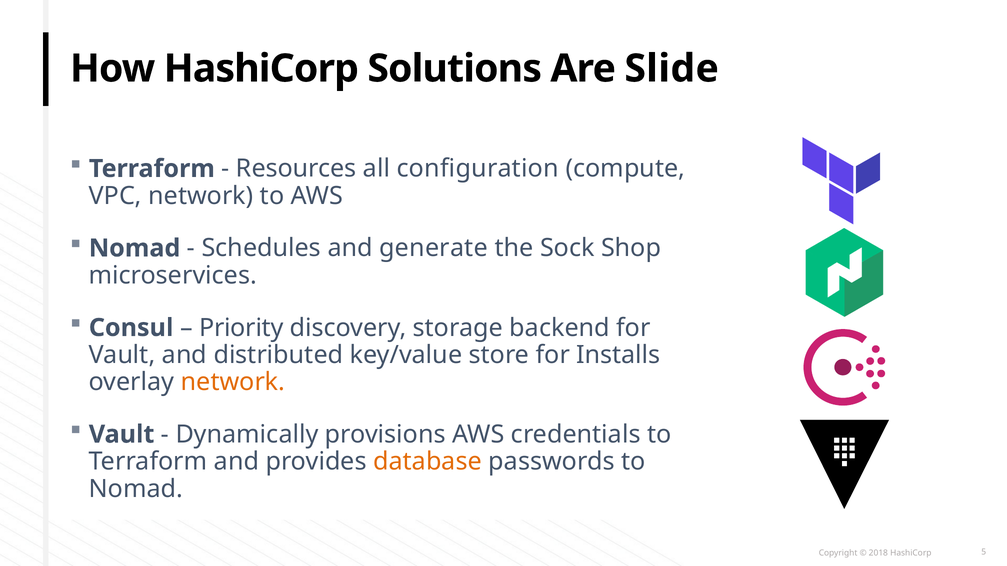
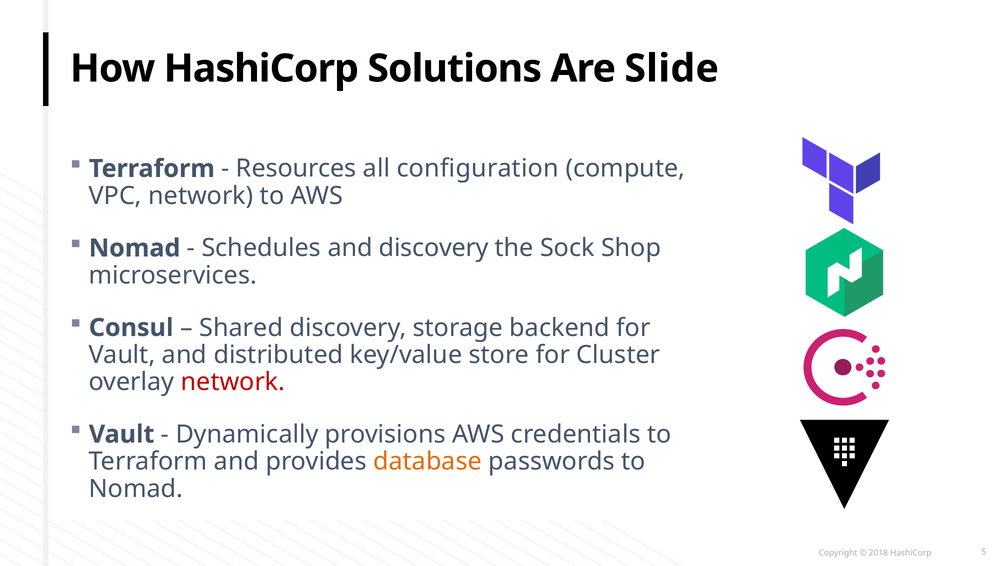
and generate: generate -> discovery
Priority: Priority -> Shared
Installs: Installs -> Cluster
network at (233, 382) colour: orange -> red
